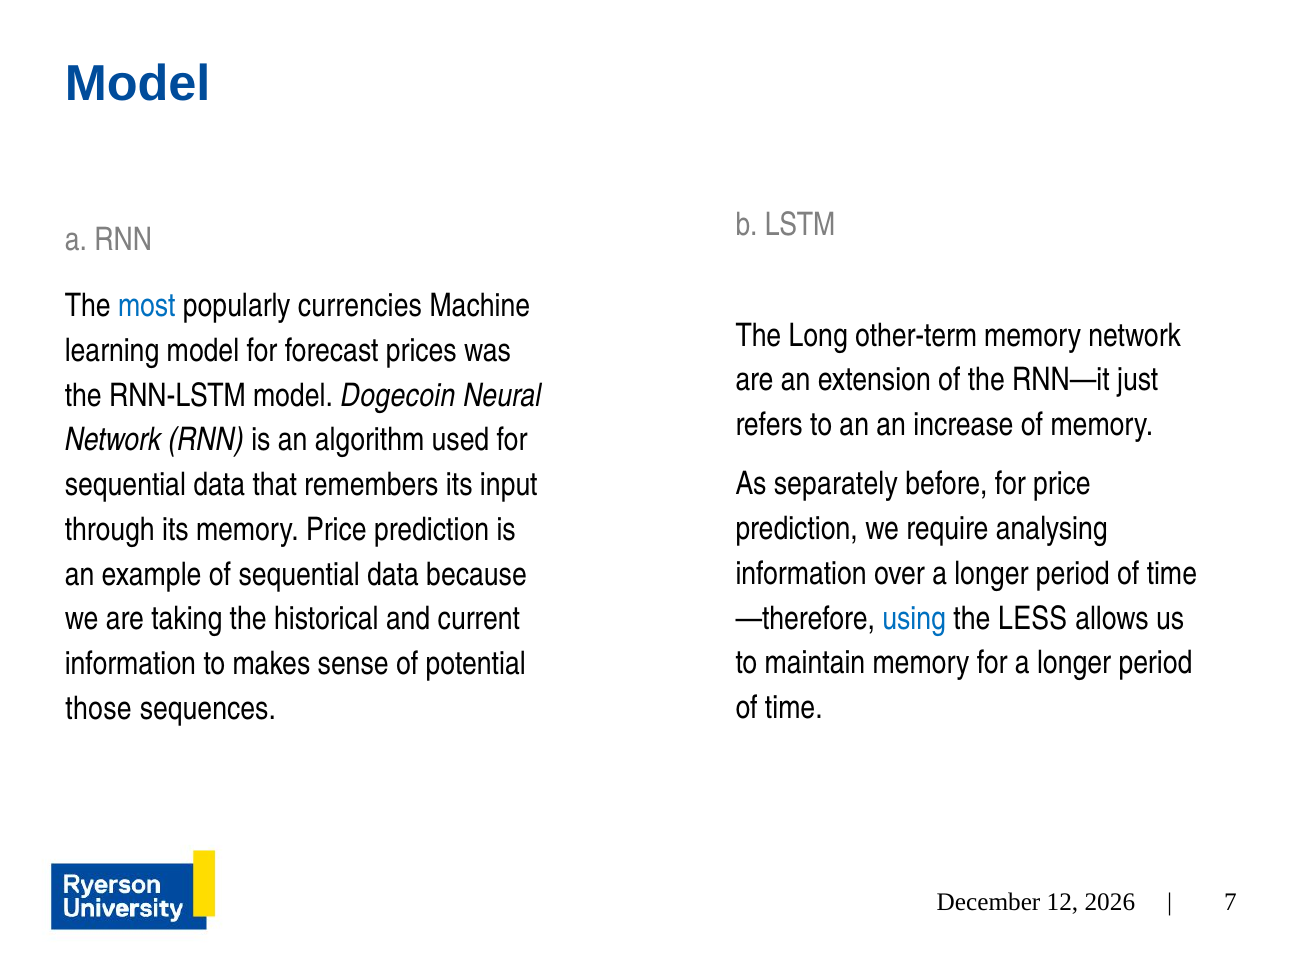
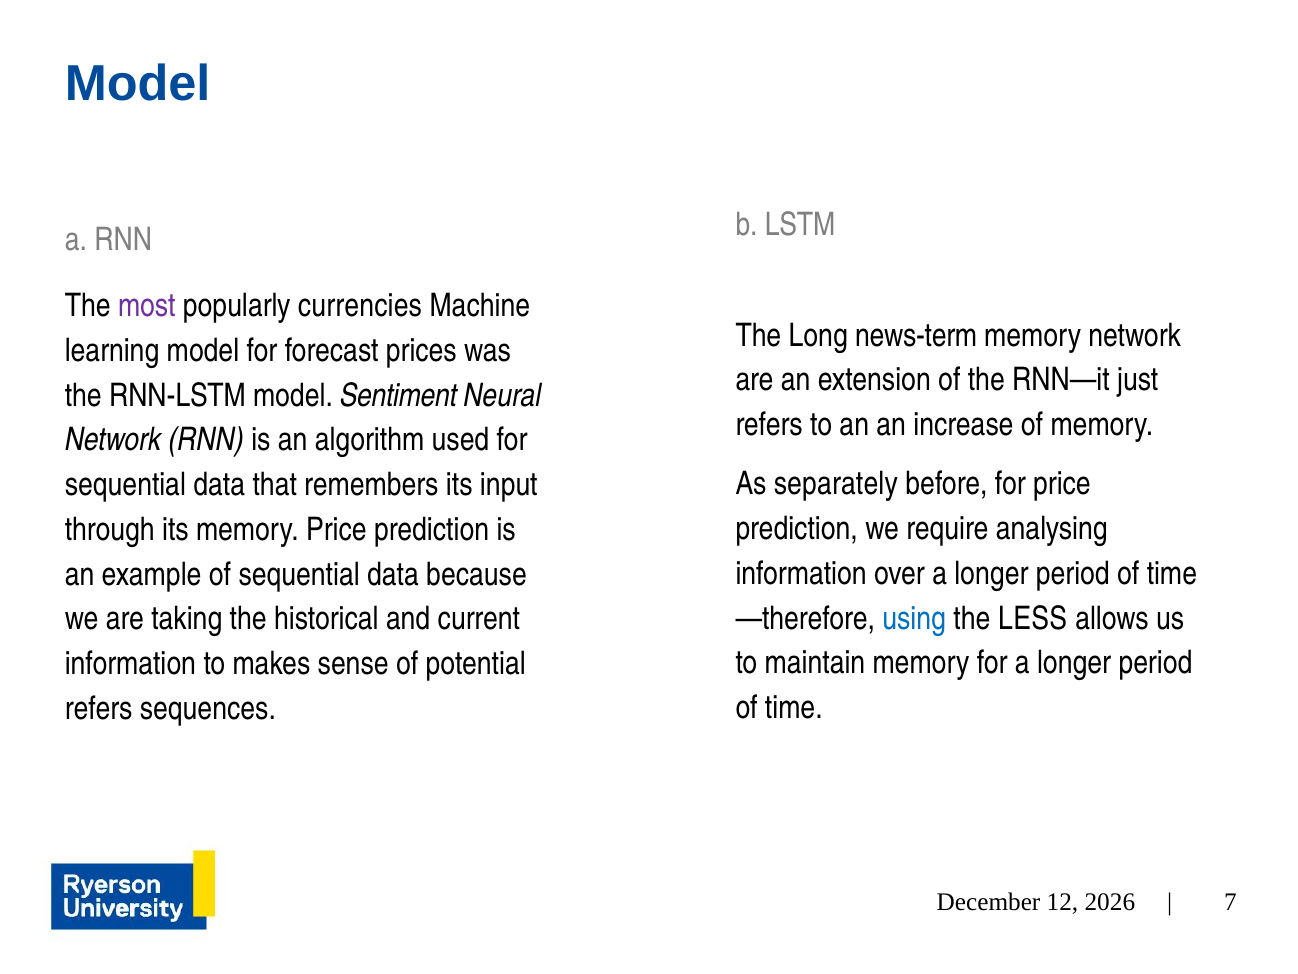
most colour: blue -> purple
other-term: other-term -> news-term
Dogecoin: Dogecoin -> Sentiment
those at (98, 708): those -> refers
